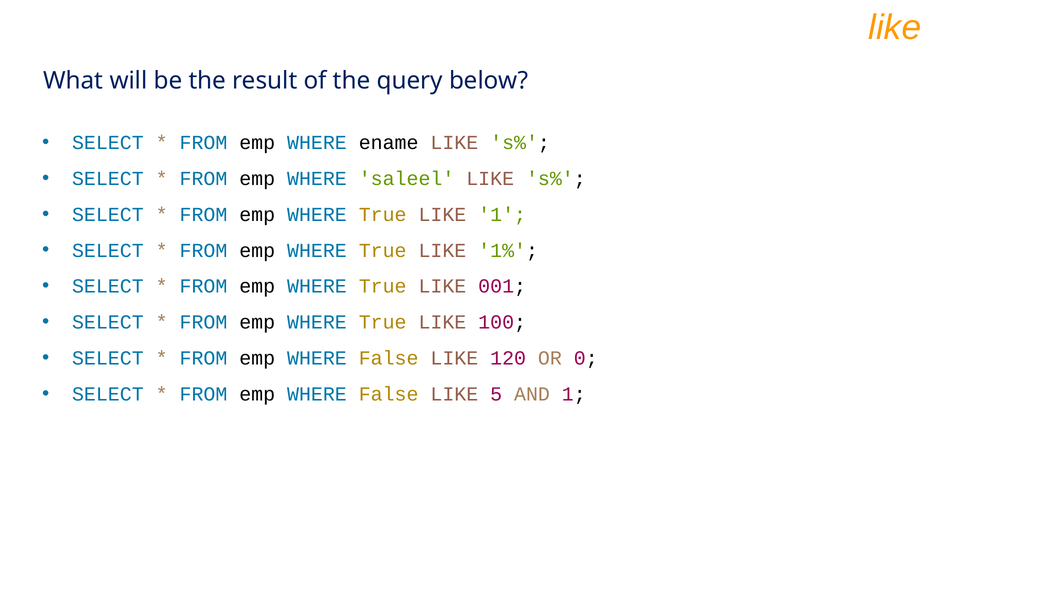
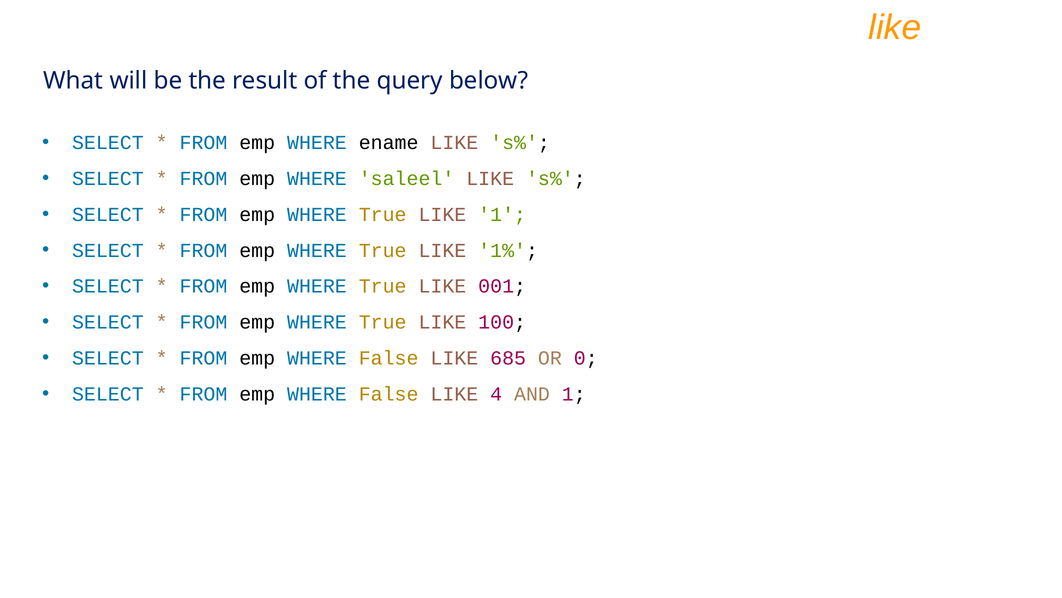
120: 120 -> 685
5: 5 -> 4
